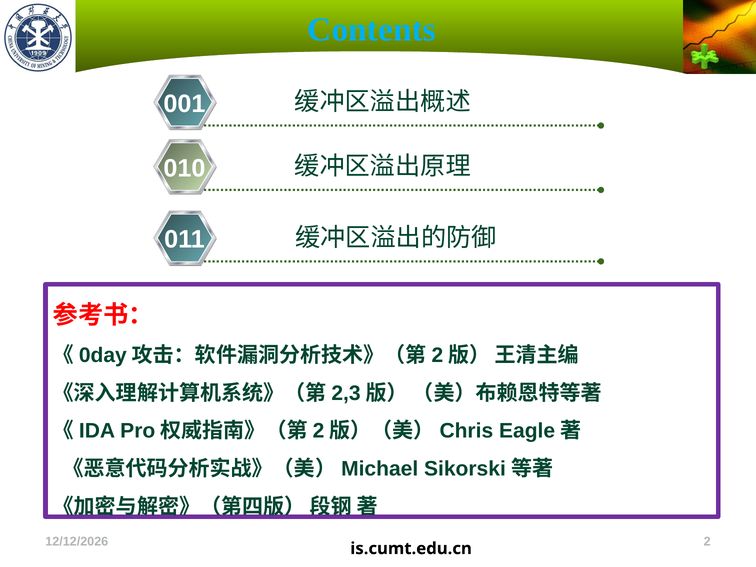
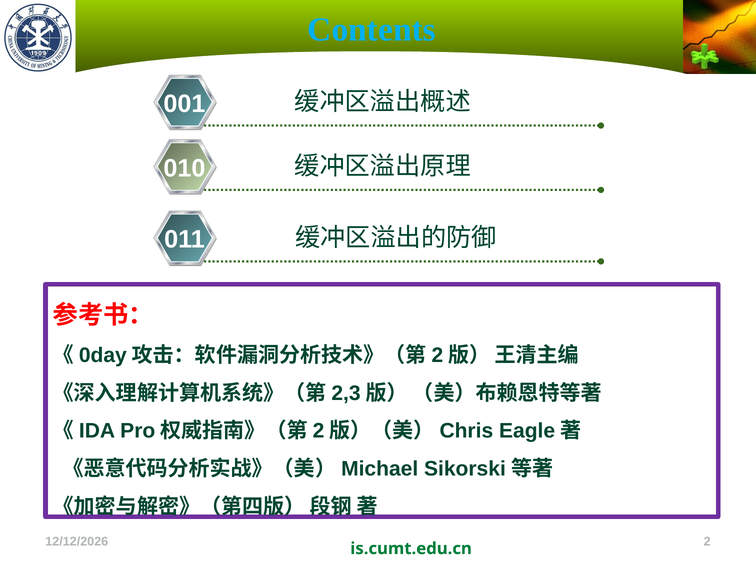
is.cumt.edu.cn colour: black -> green
